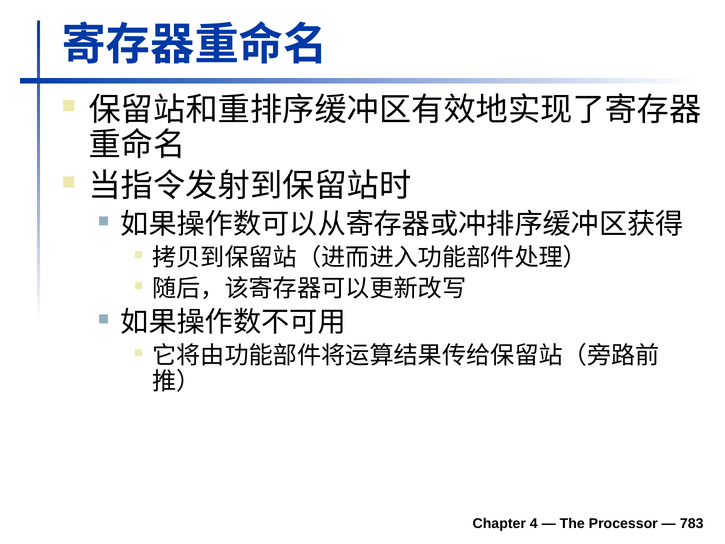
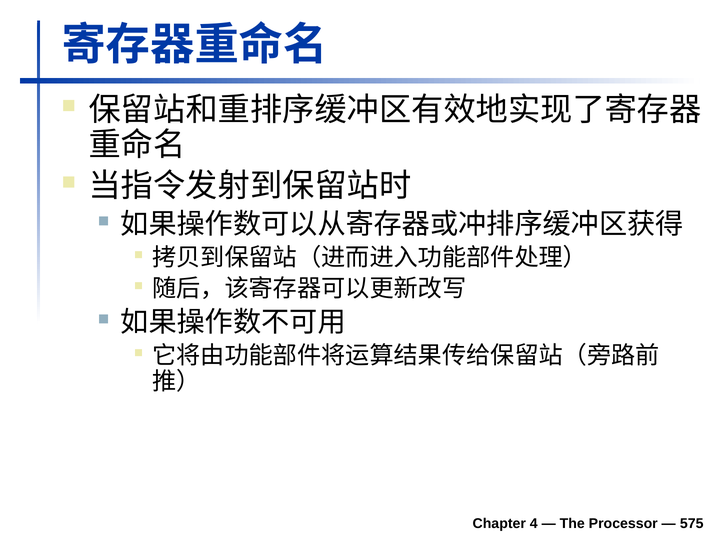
783: 783 -> 575
